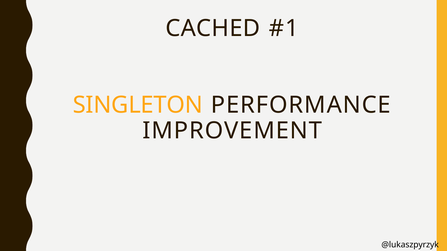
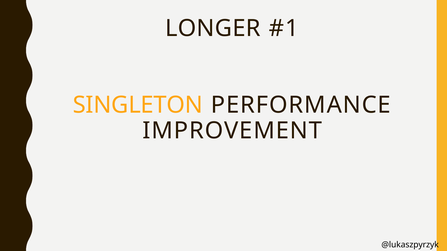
CACHED: CACHED -> LONGER
